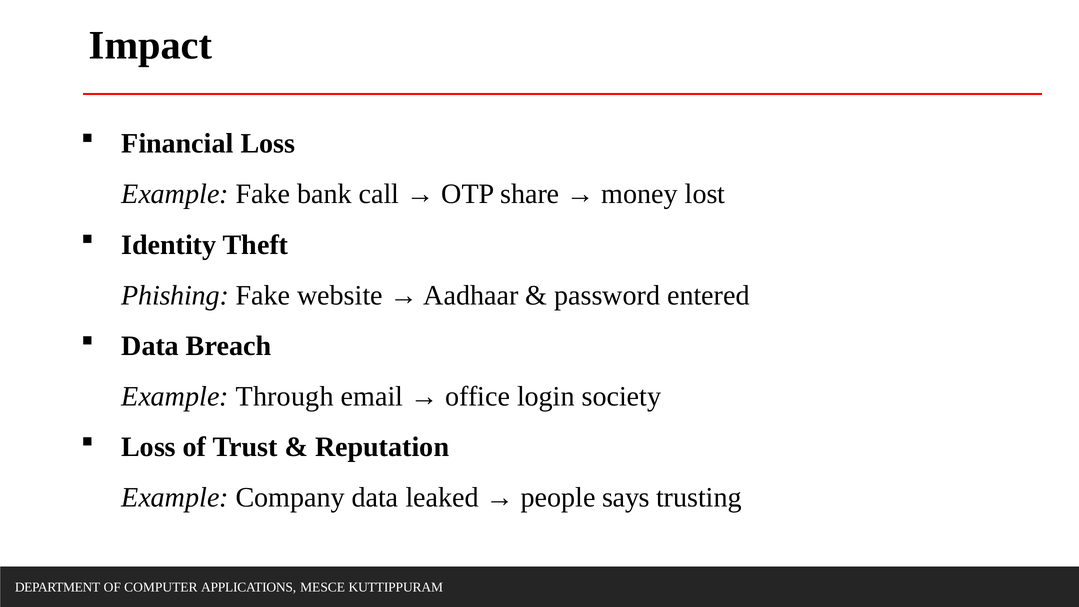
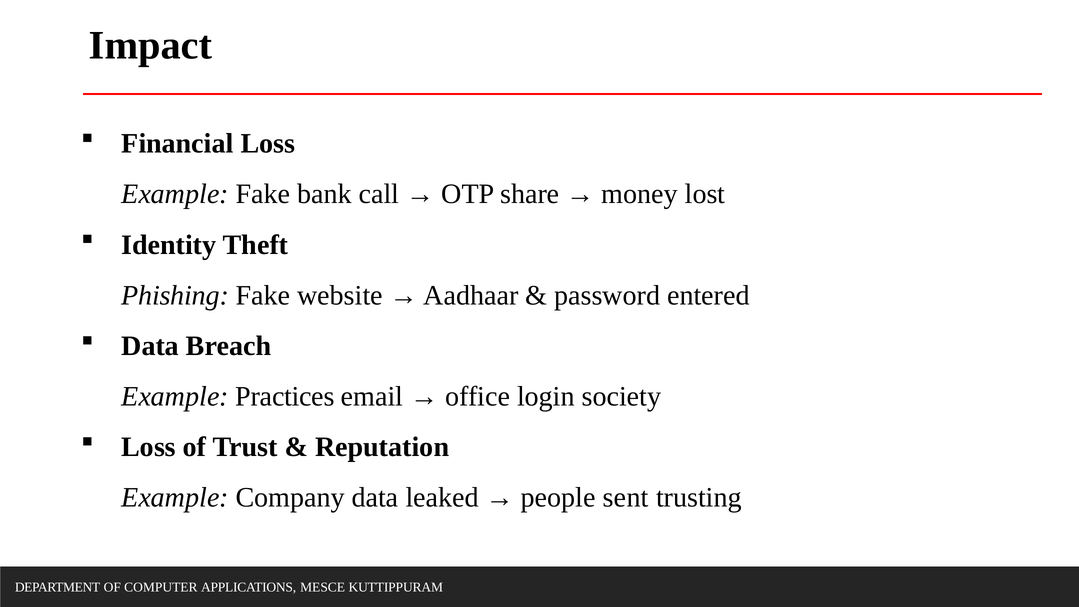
Through: Through -> Practices
says: says -> sent
